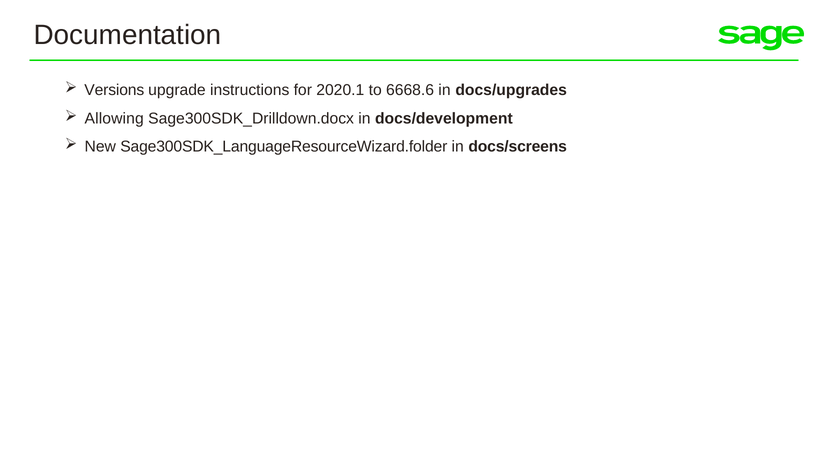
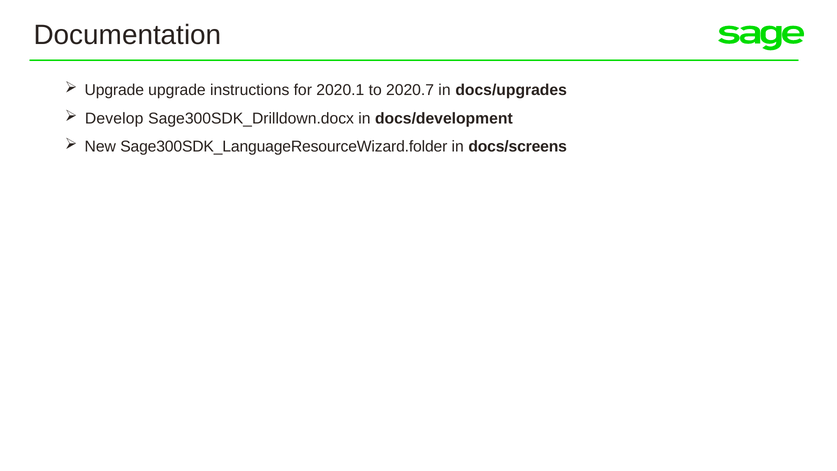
Versions at (114, 90): Versions -> Upgrade
6668.6: 6668.6 -> 2020.7
Allowing: Allowing -> Develop
